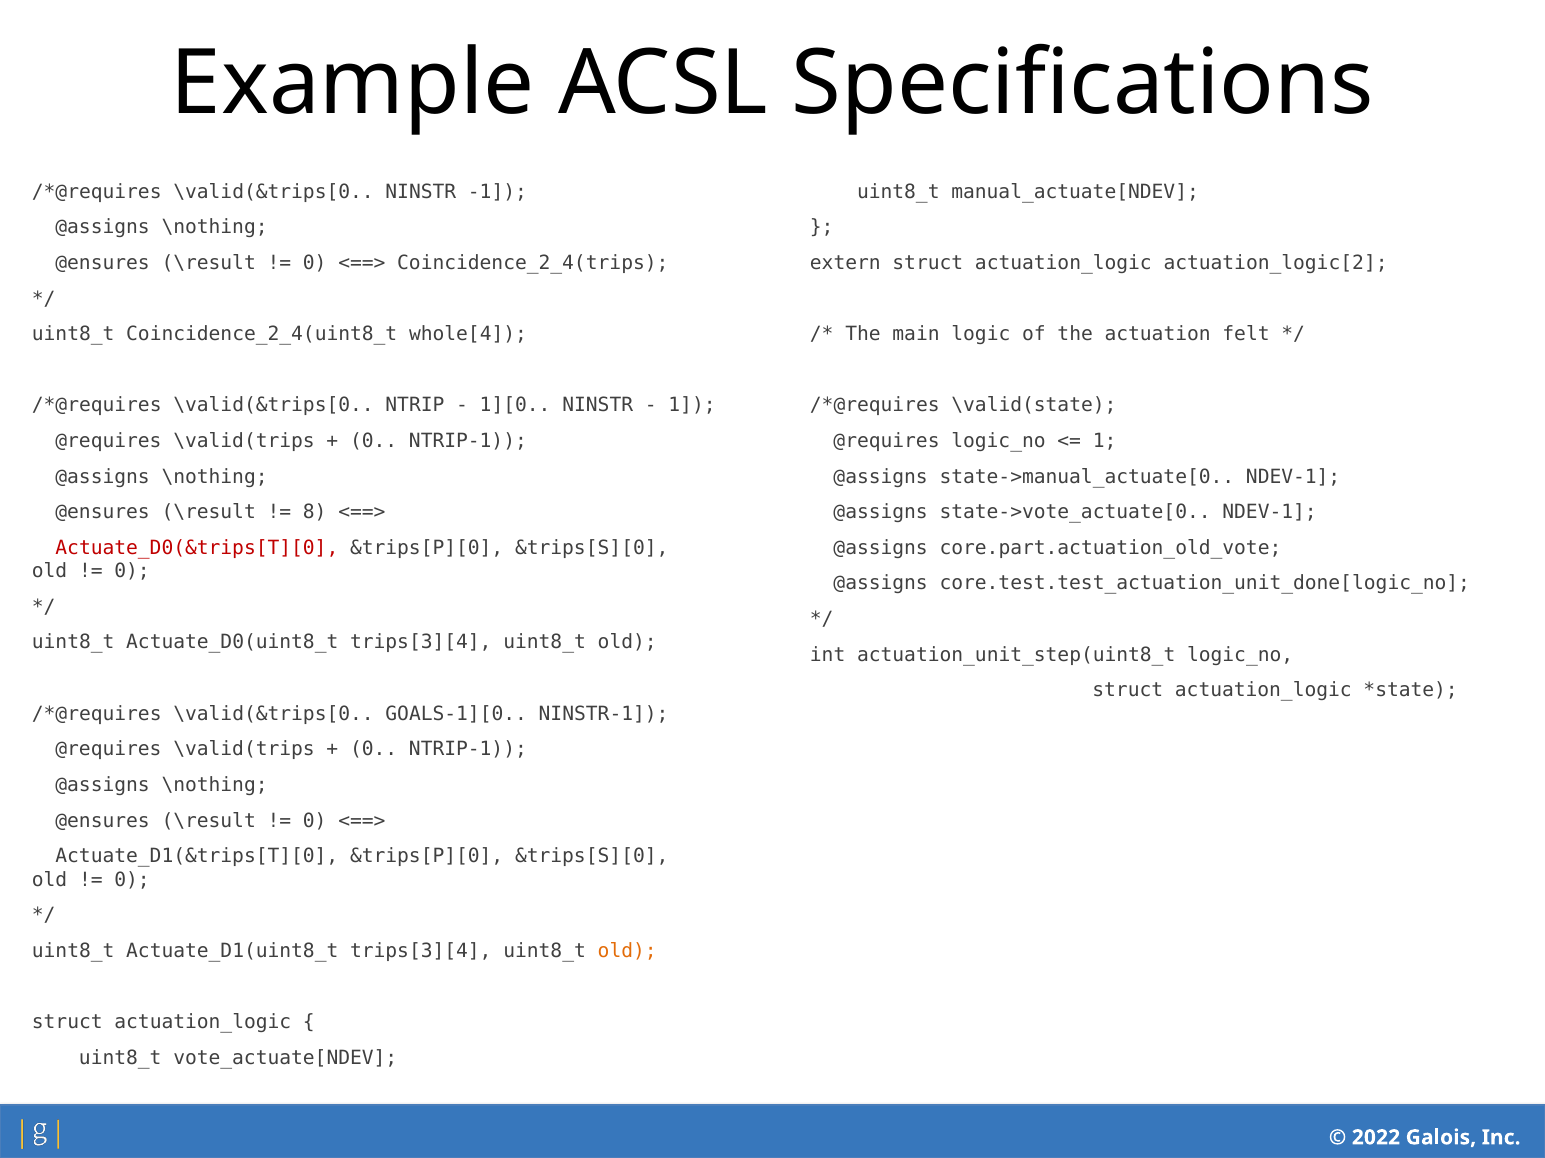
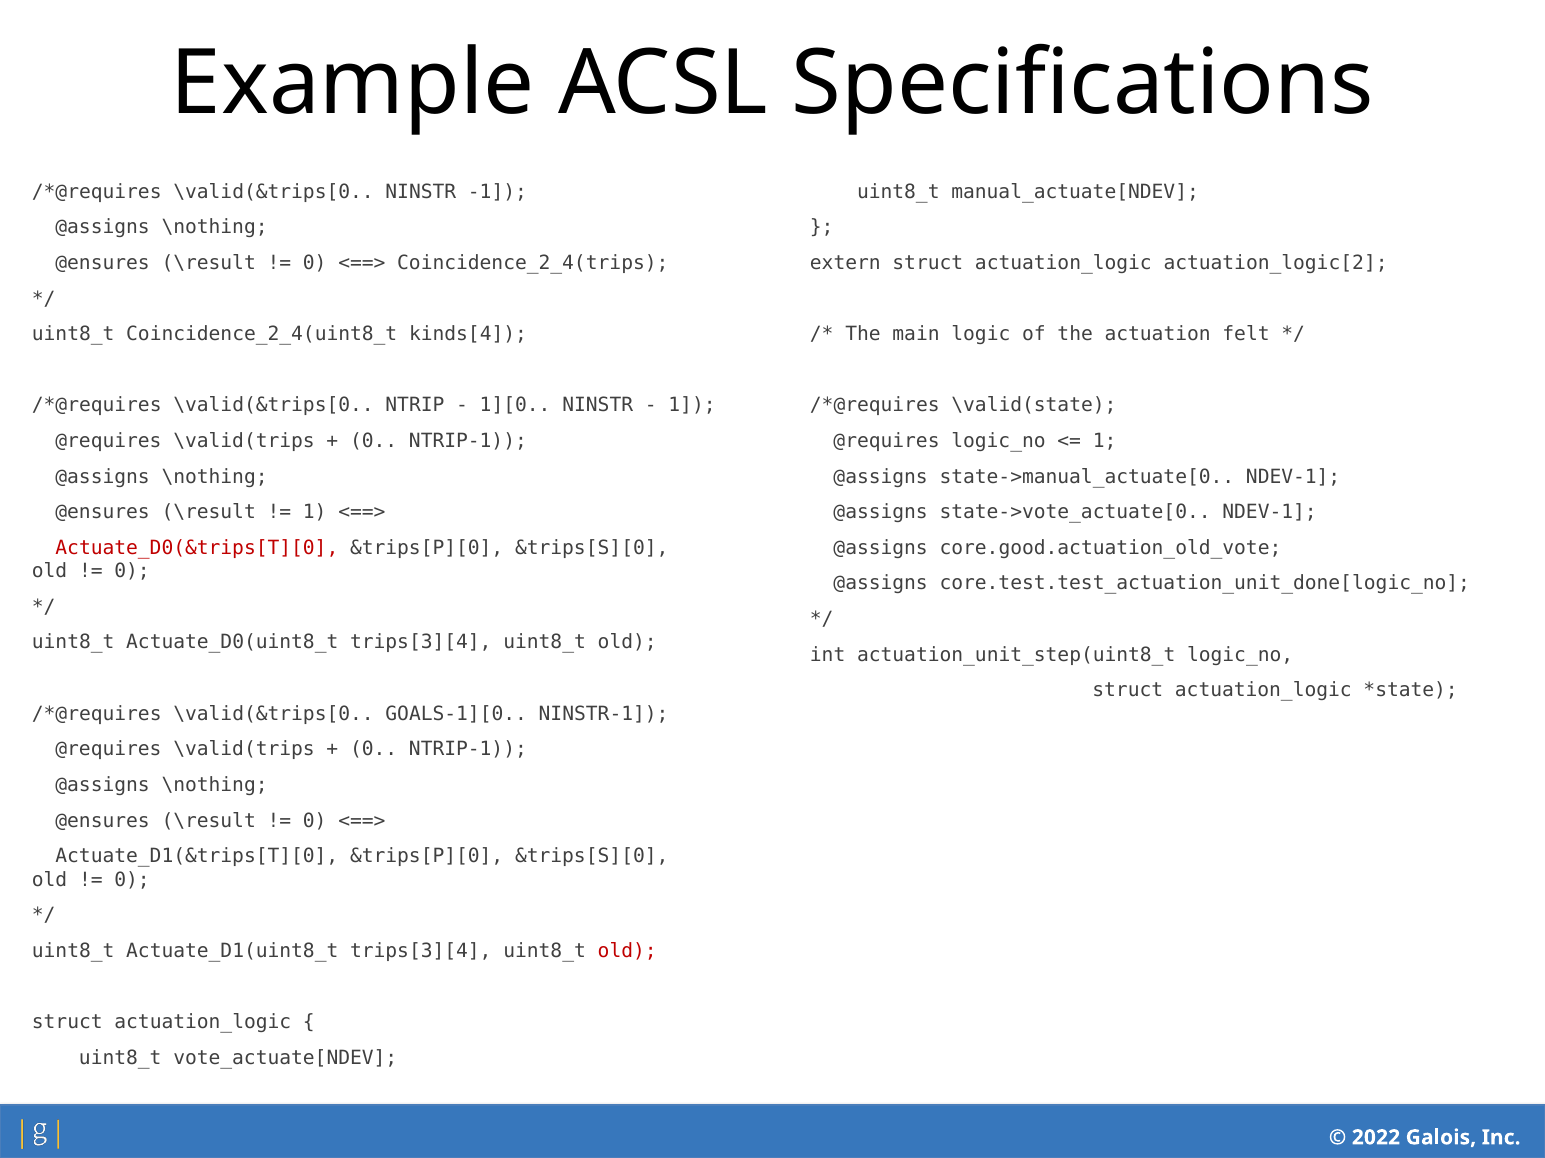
whole[4: whole[4 -> kinds[4
8 at (315, 512): 8 -> 1
core.part.actuation_old_vote: core.part.actuation_old_vote -> core.good.actuation_old_vote
old at (627, 952) colour: orange -> red
